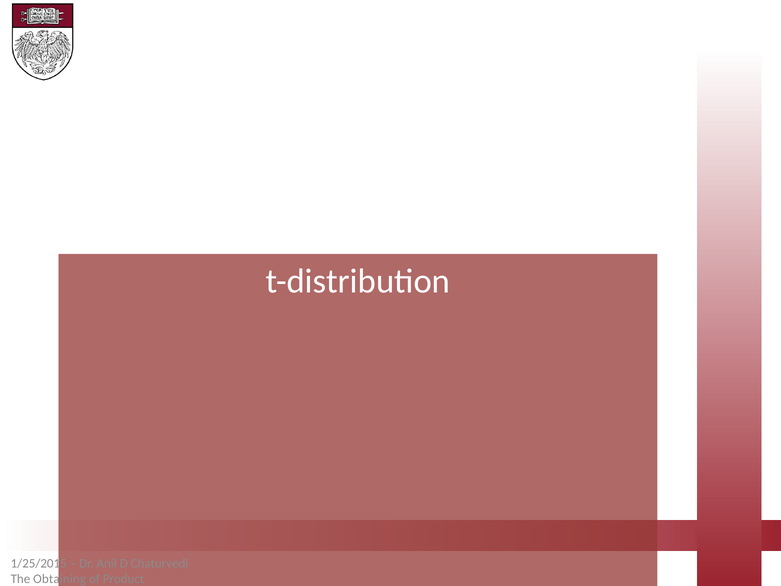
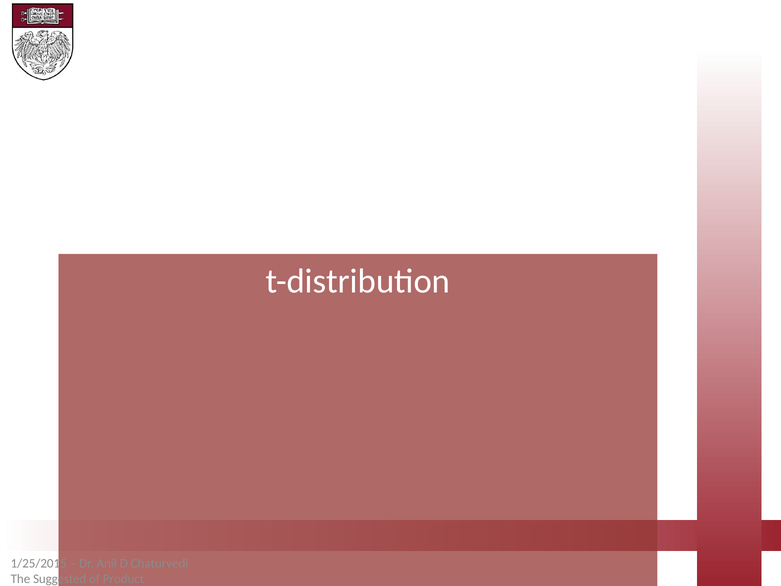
Obtaining: Obtaining -> Suggested
